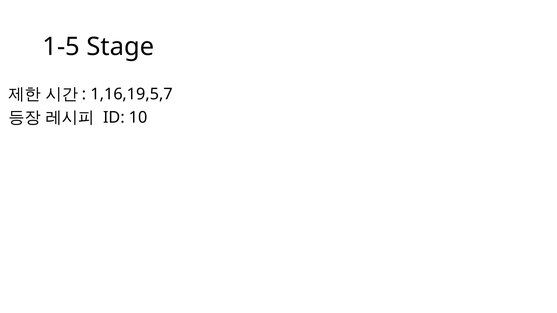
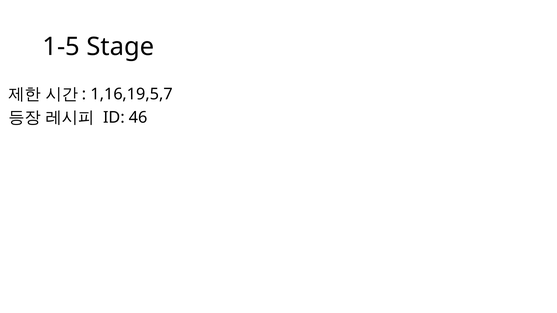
10: 10 -> 46
